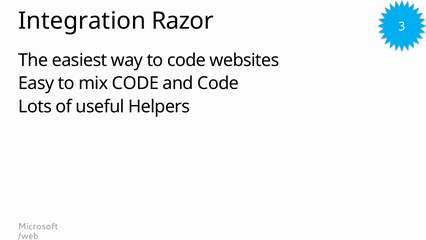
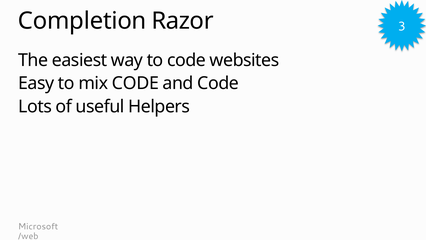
Integration: Integration -> Completion
